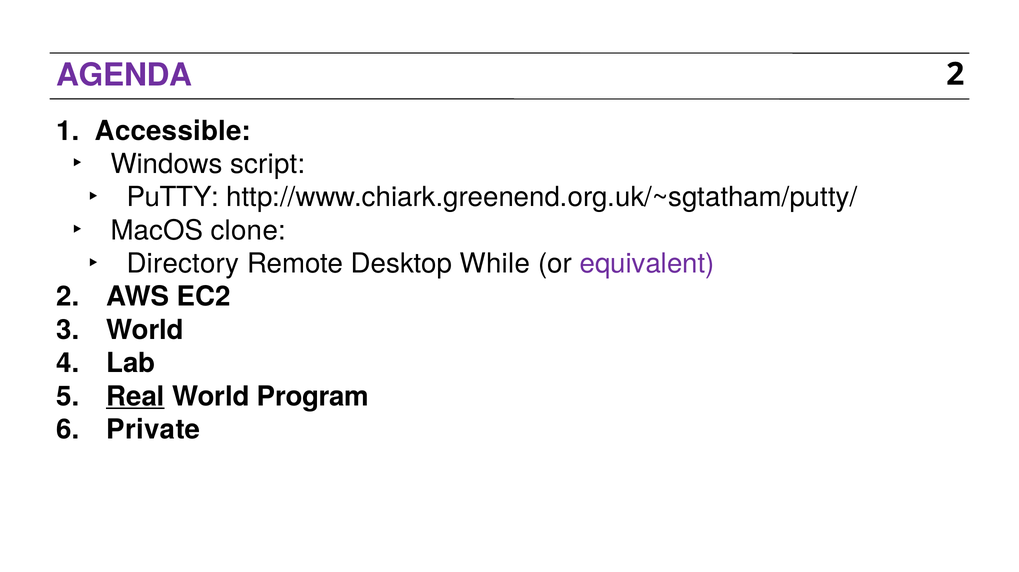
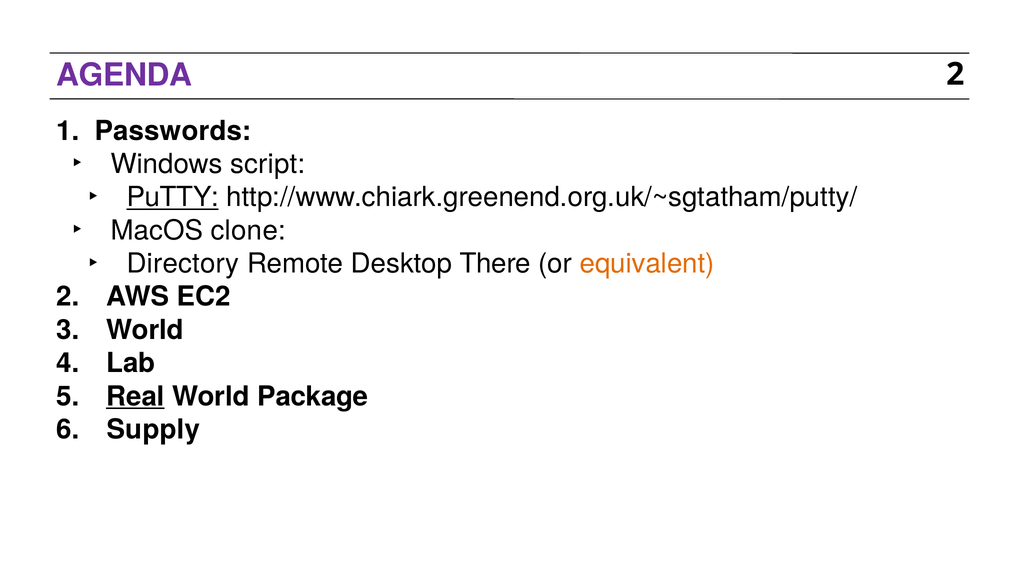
Accessible: Accessible -> Passwords
PuTTY underline: none -> present
While: While -> There
equivalent colour: purple -> orange
Program: Program -> Package
Private: Private -> Supply
